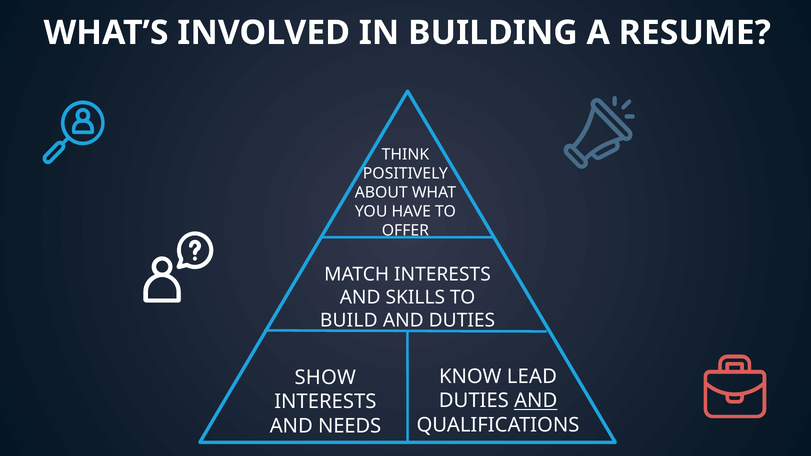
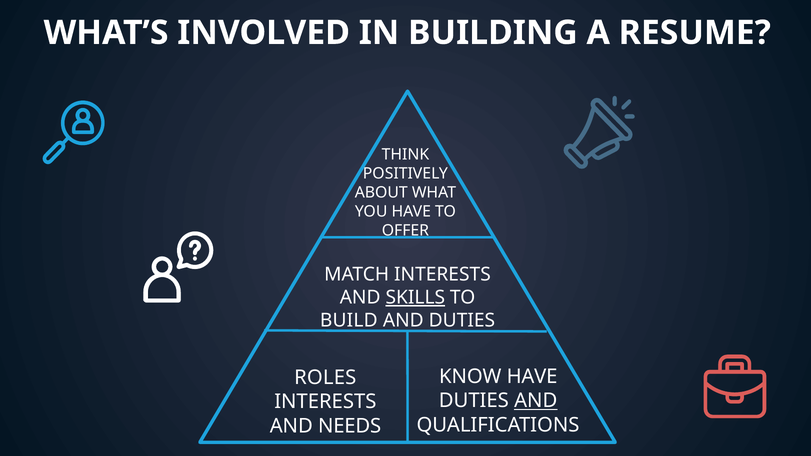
SKILLS underline: none -> present
KNOW LEAD: LEAD -> HAVE
SHOW: SHOW -> ROLES
